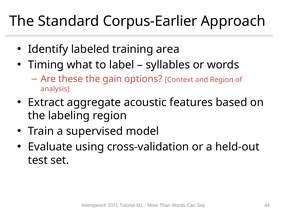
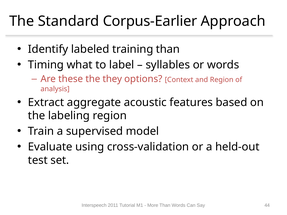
training area: area -> than
gain: gain -> they
